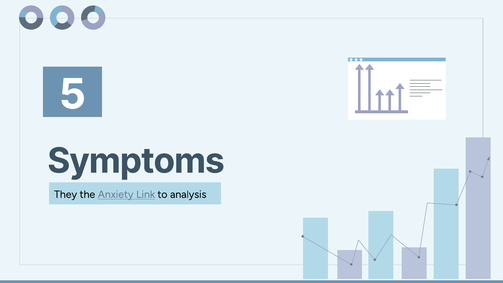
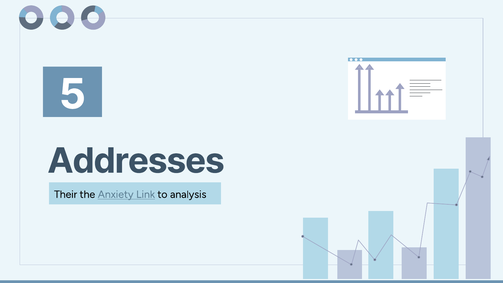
Symptoms: Symptoms -> Addresses
They: They -> Their
